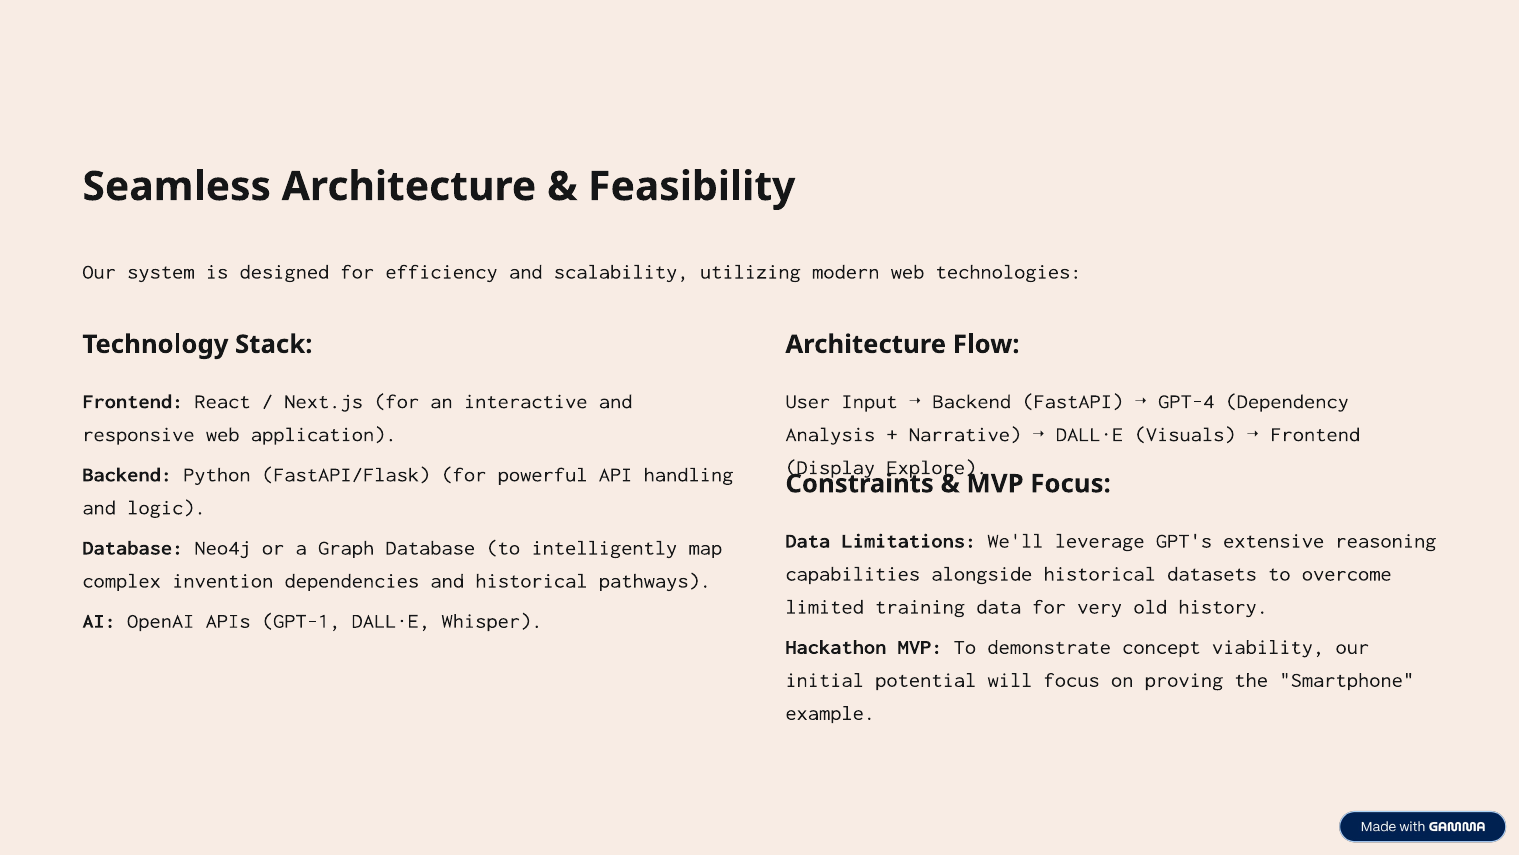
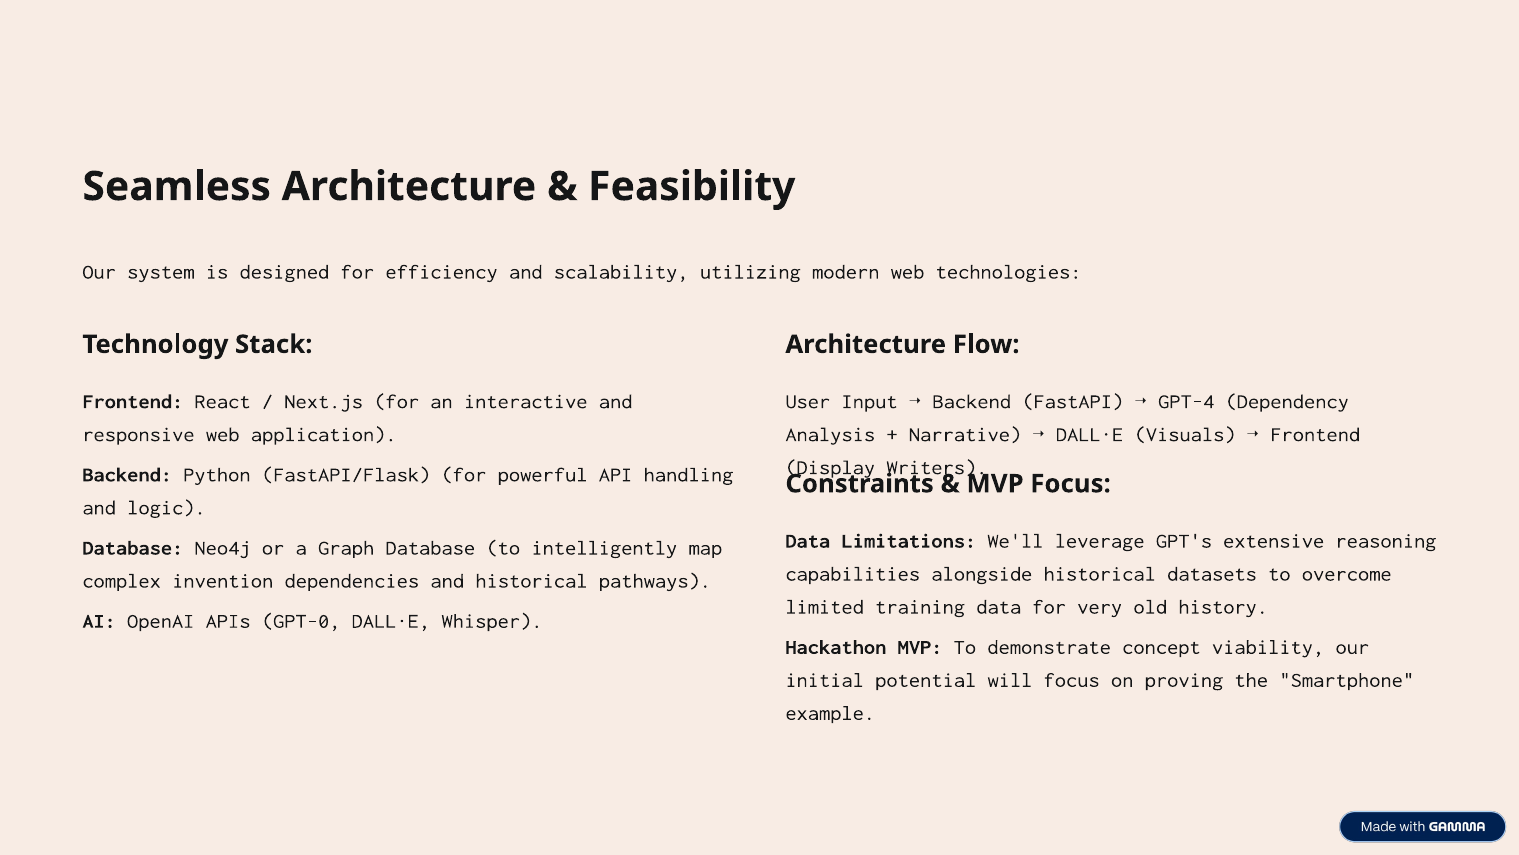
Explore: Explore -> Writers
GPT-1: GPT-1 -> GPT-0
